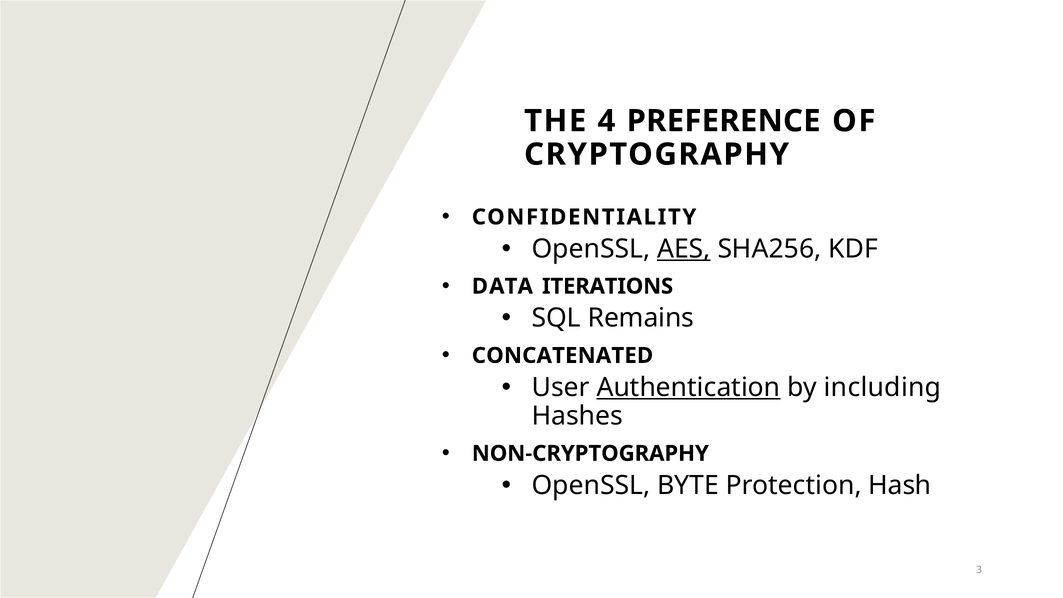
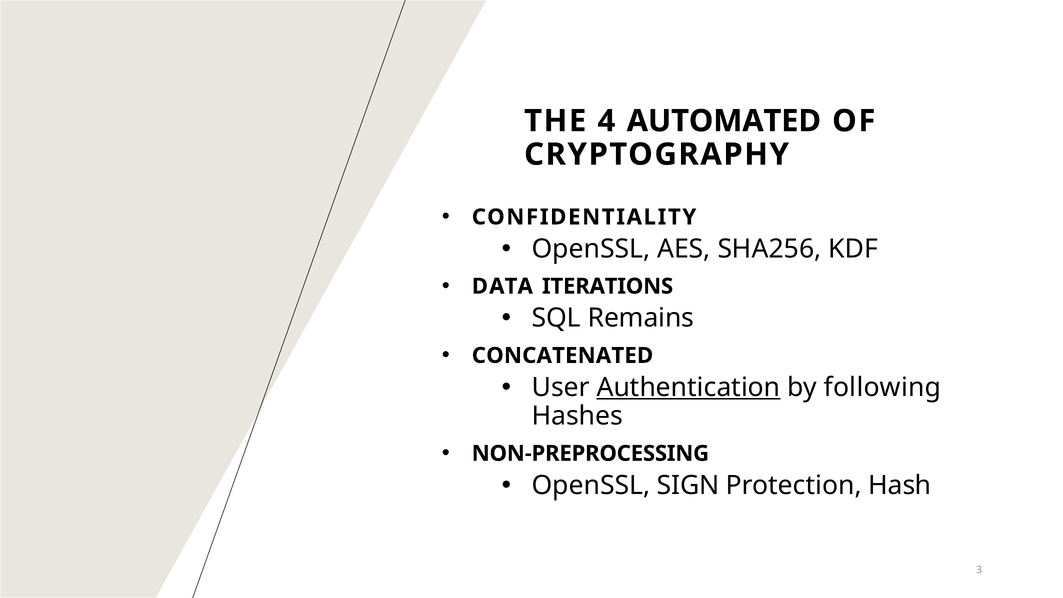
PREFERENCE: PREFERENCE -> AUTOMATED
AES underline: present -> none
including: including -> following
NON-CRYPTOGRAPHY: NON-CRYPTOGRAPHY -> NON-PREPROCESSING
BYTE: BYTE -> SIGN
